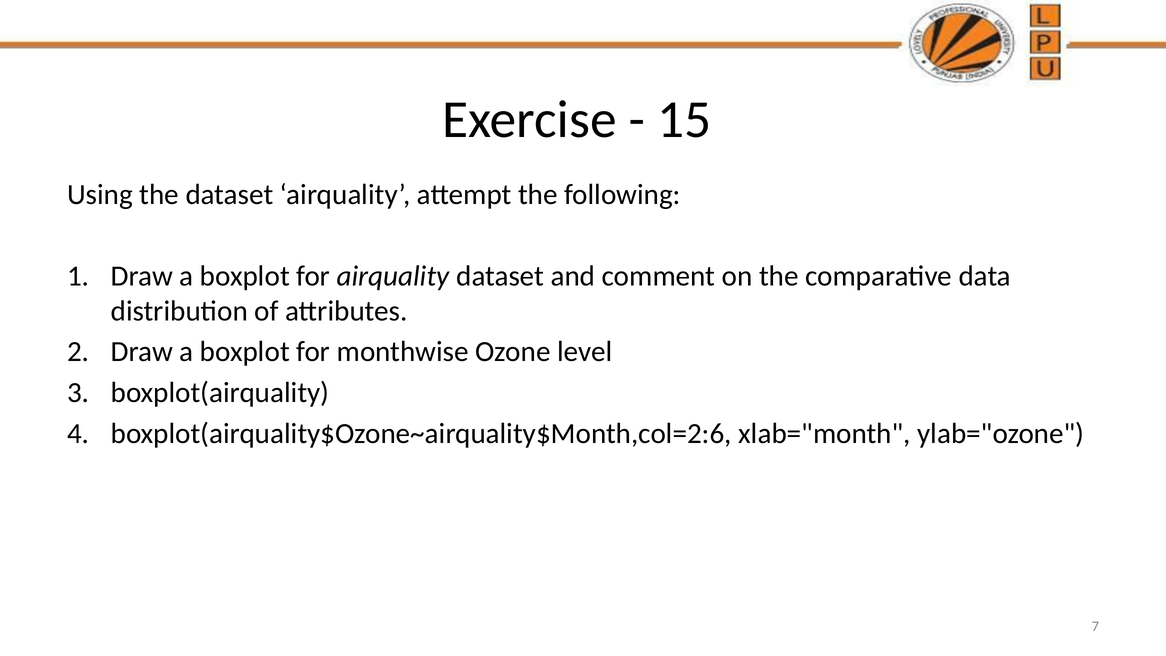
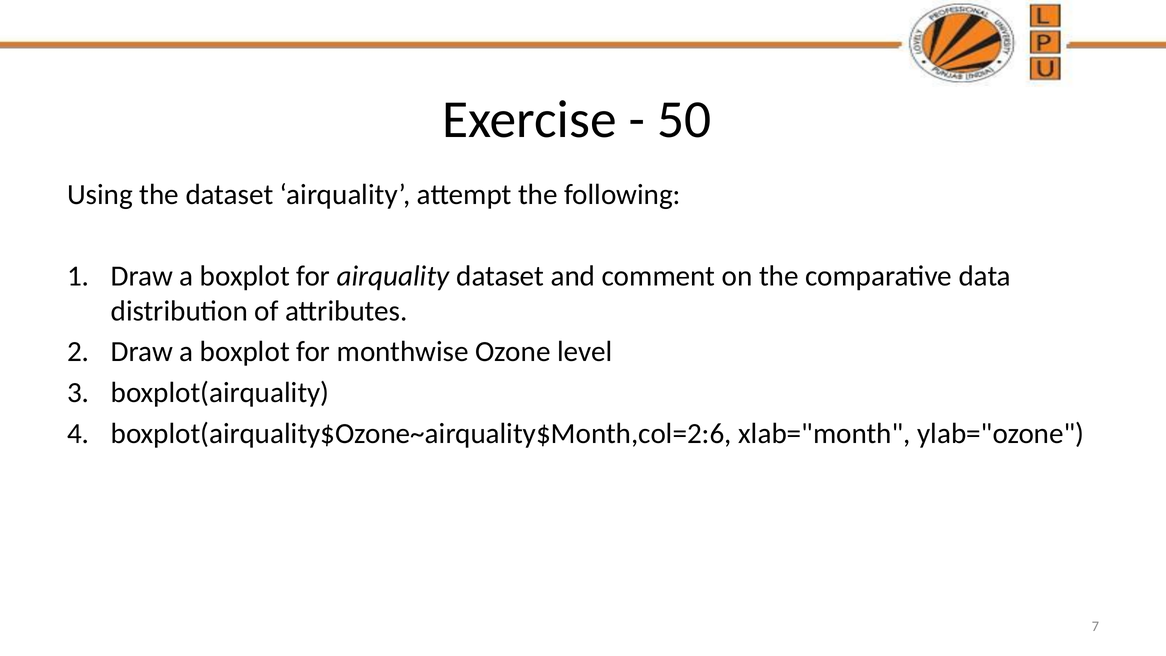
15: 15 -> 50
